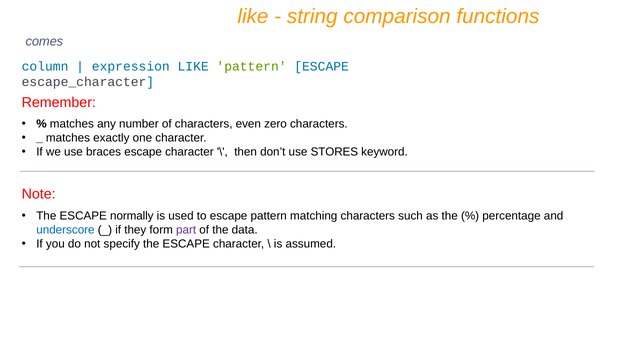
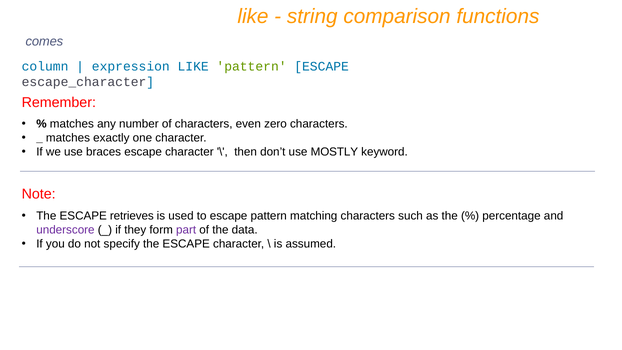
STORES: STORES -> MOSTLY
normally: normally -> retrieves
underscore colour: blue -> purple
